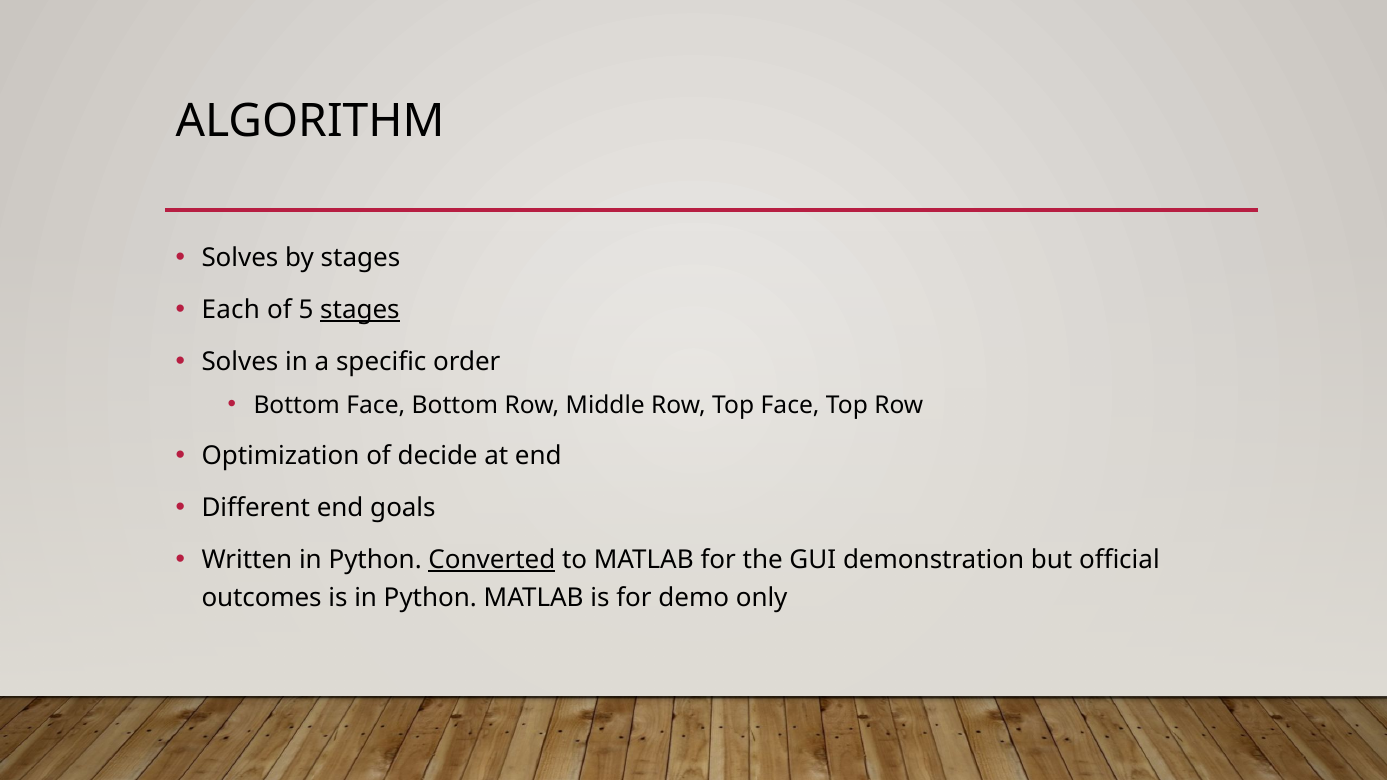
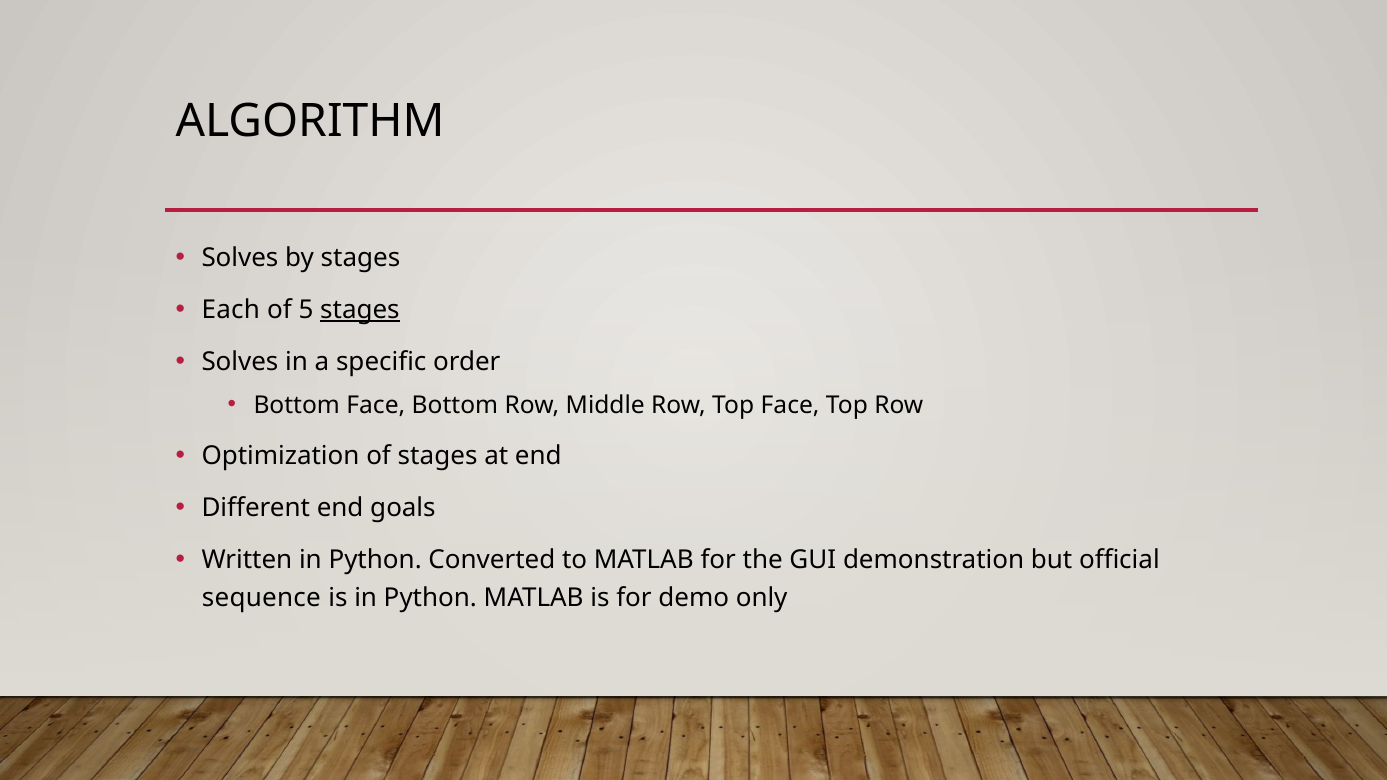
of decide: decide -> stages
Converted underline: present -> none
outcomes: outcomes -> sequence
